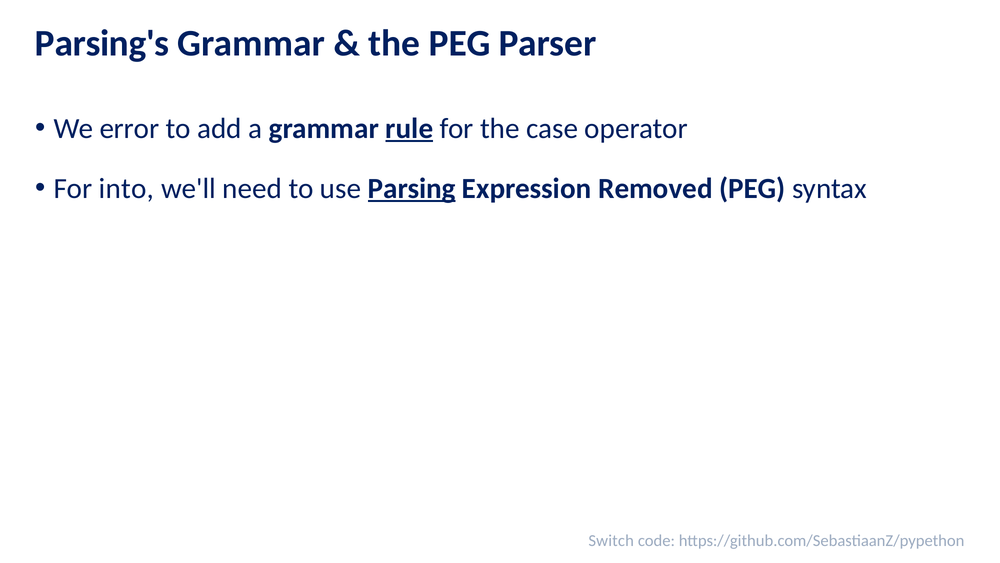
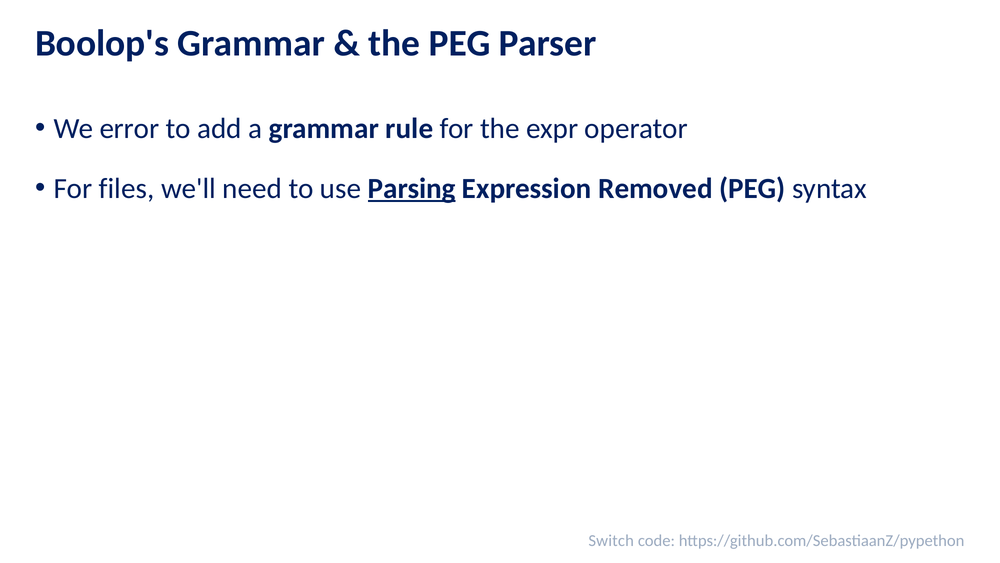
Parsing's: Parsing's -> Boolop's
rule underline: present -> none
case: case -> expr
into: into -> files
